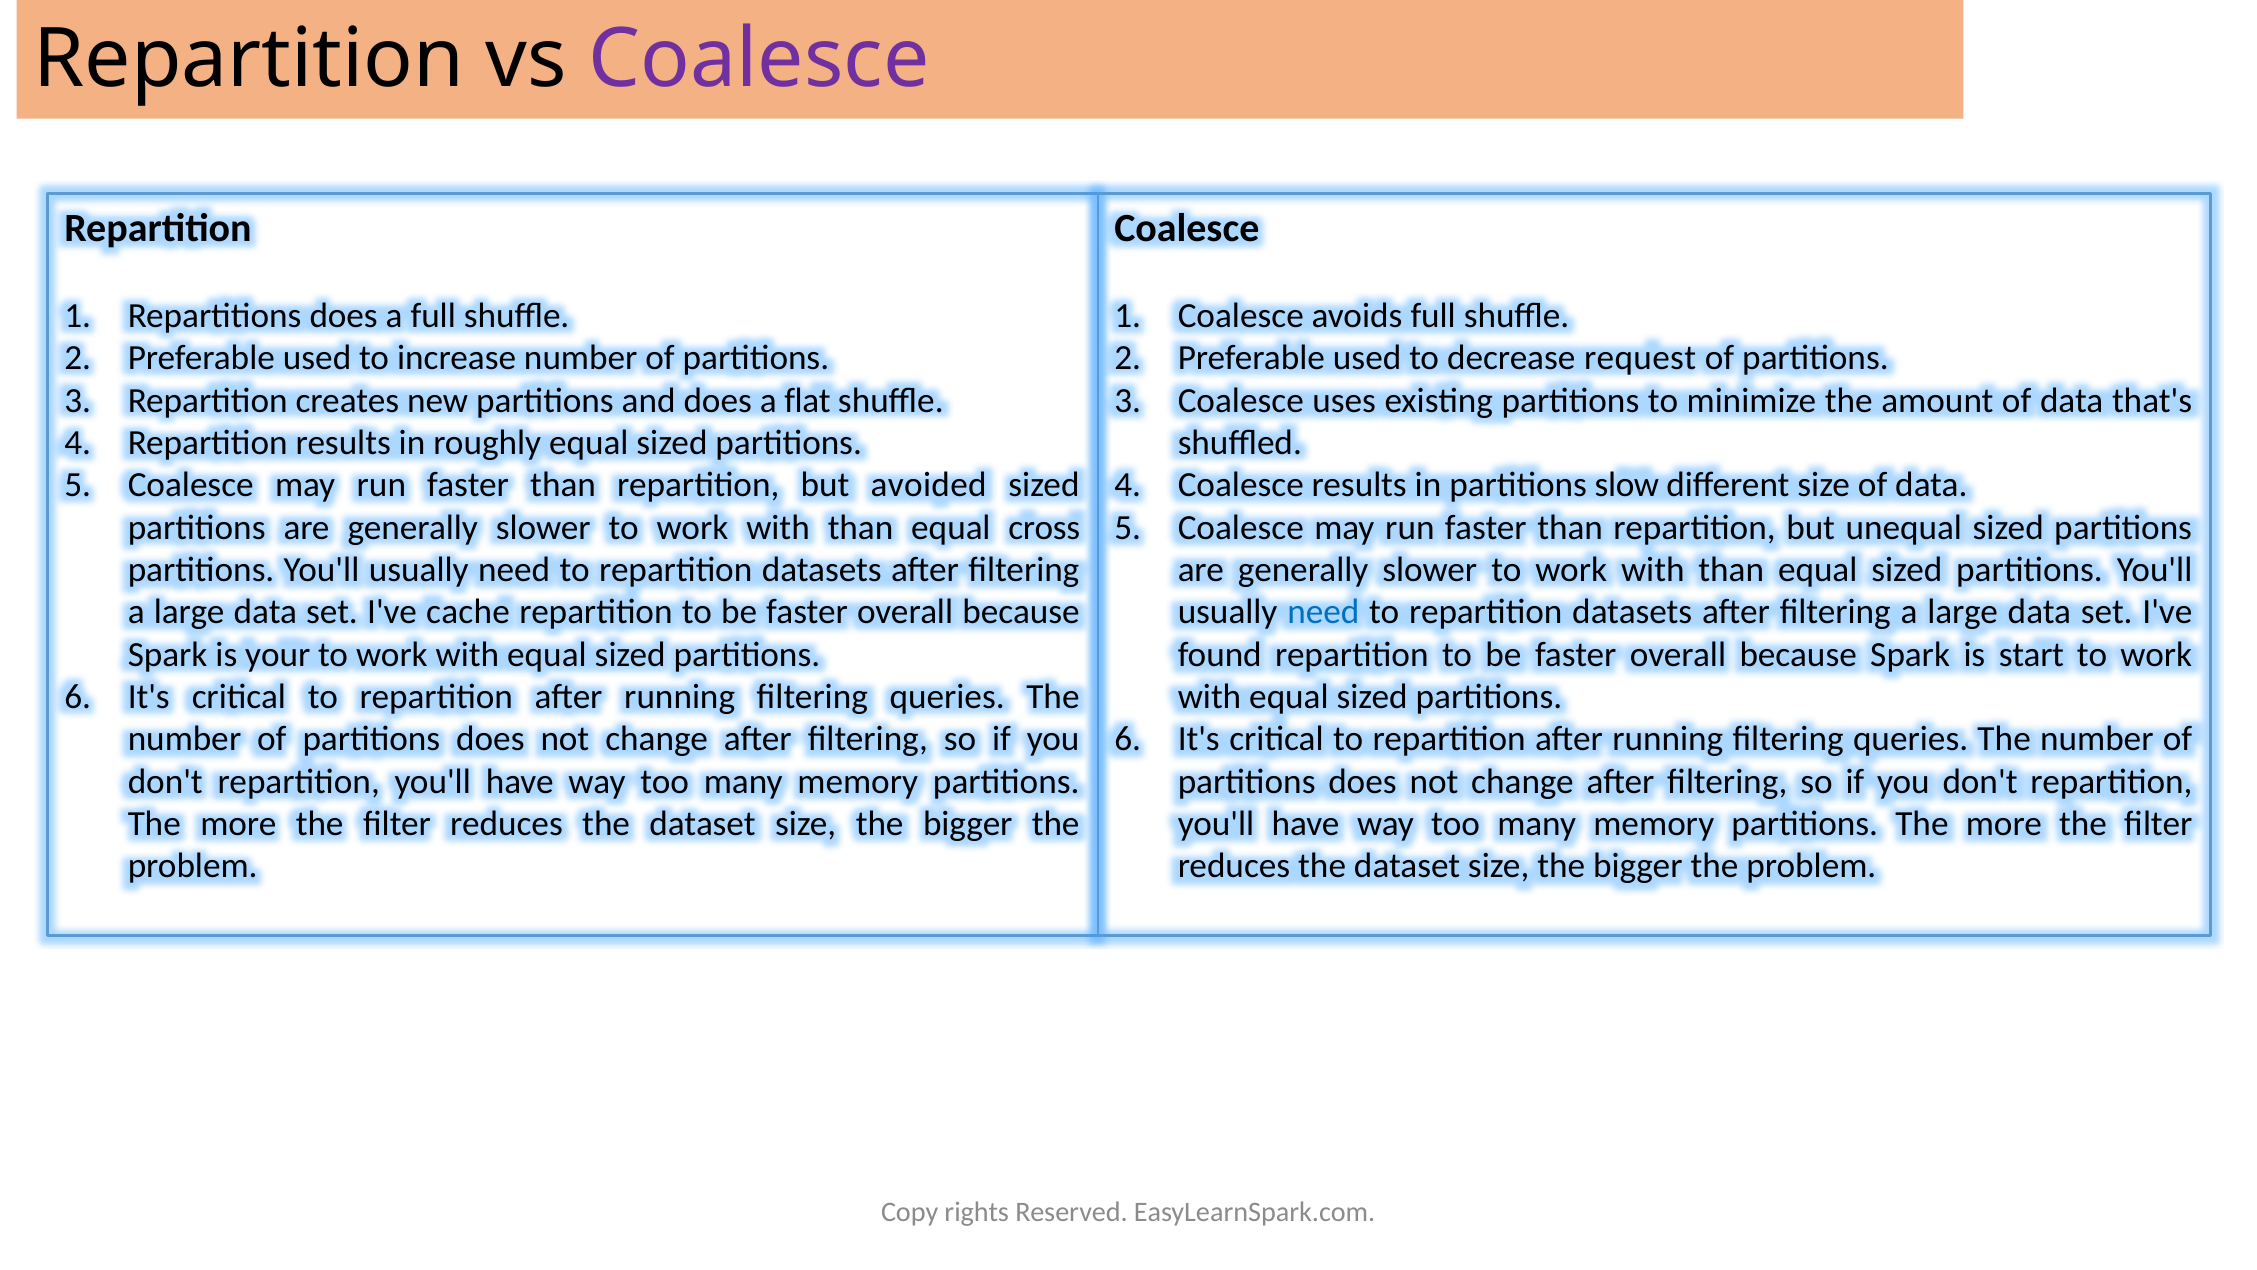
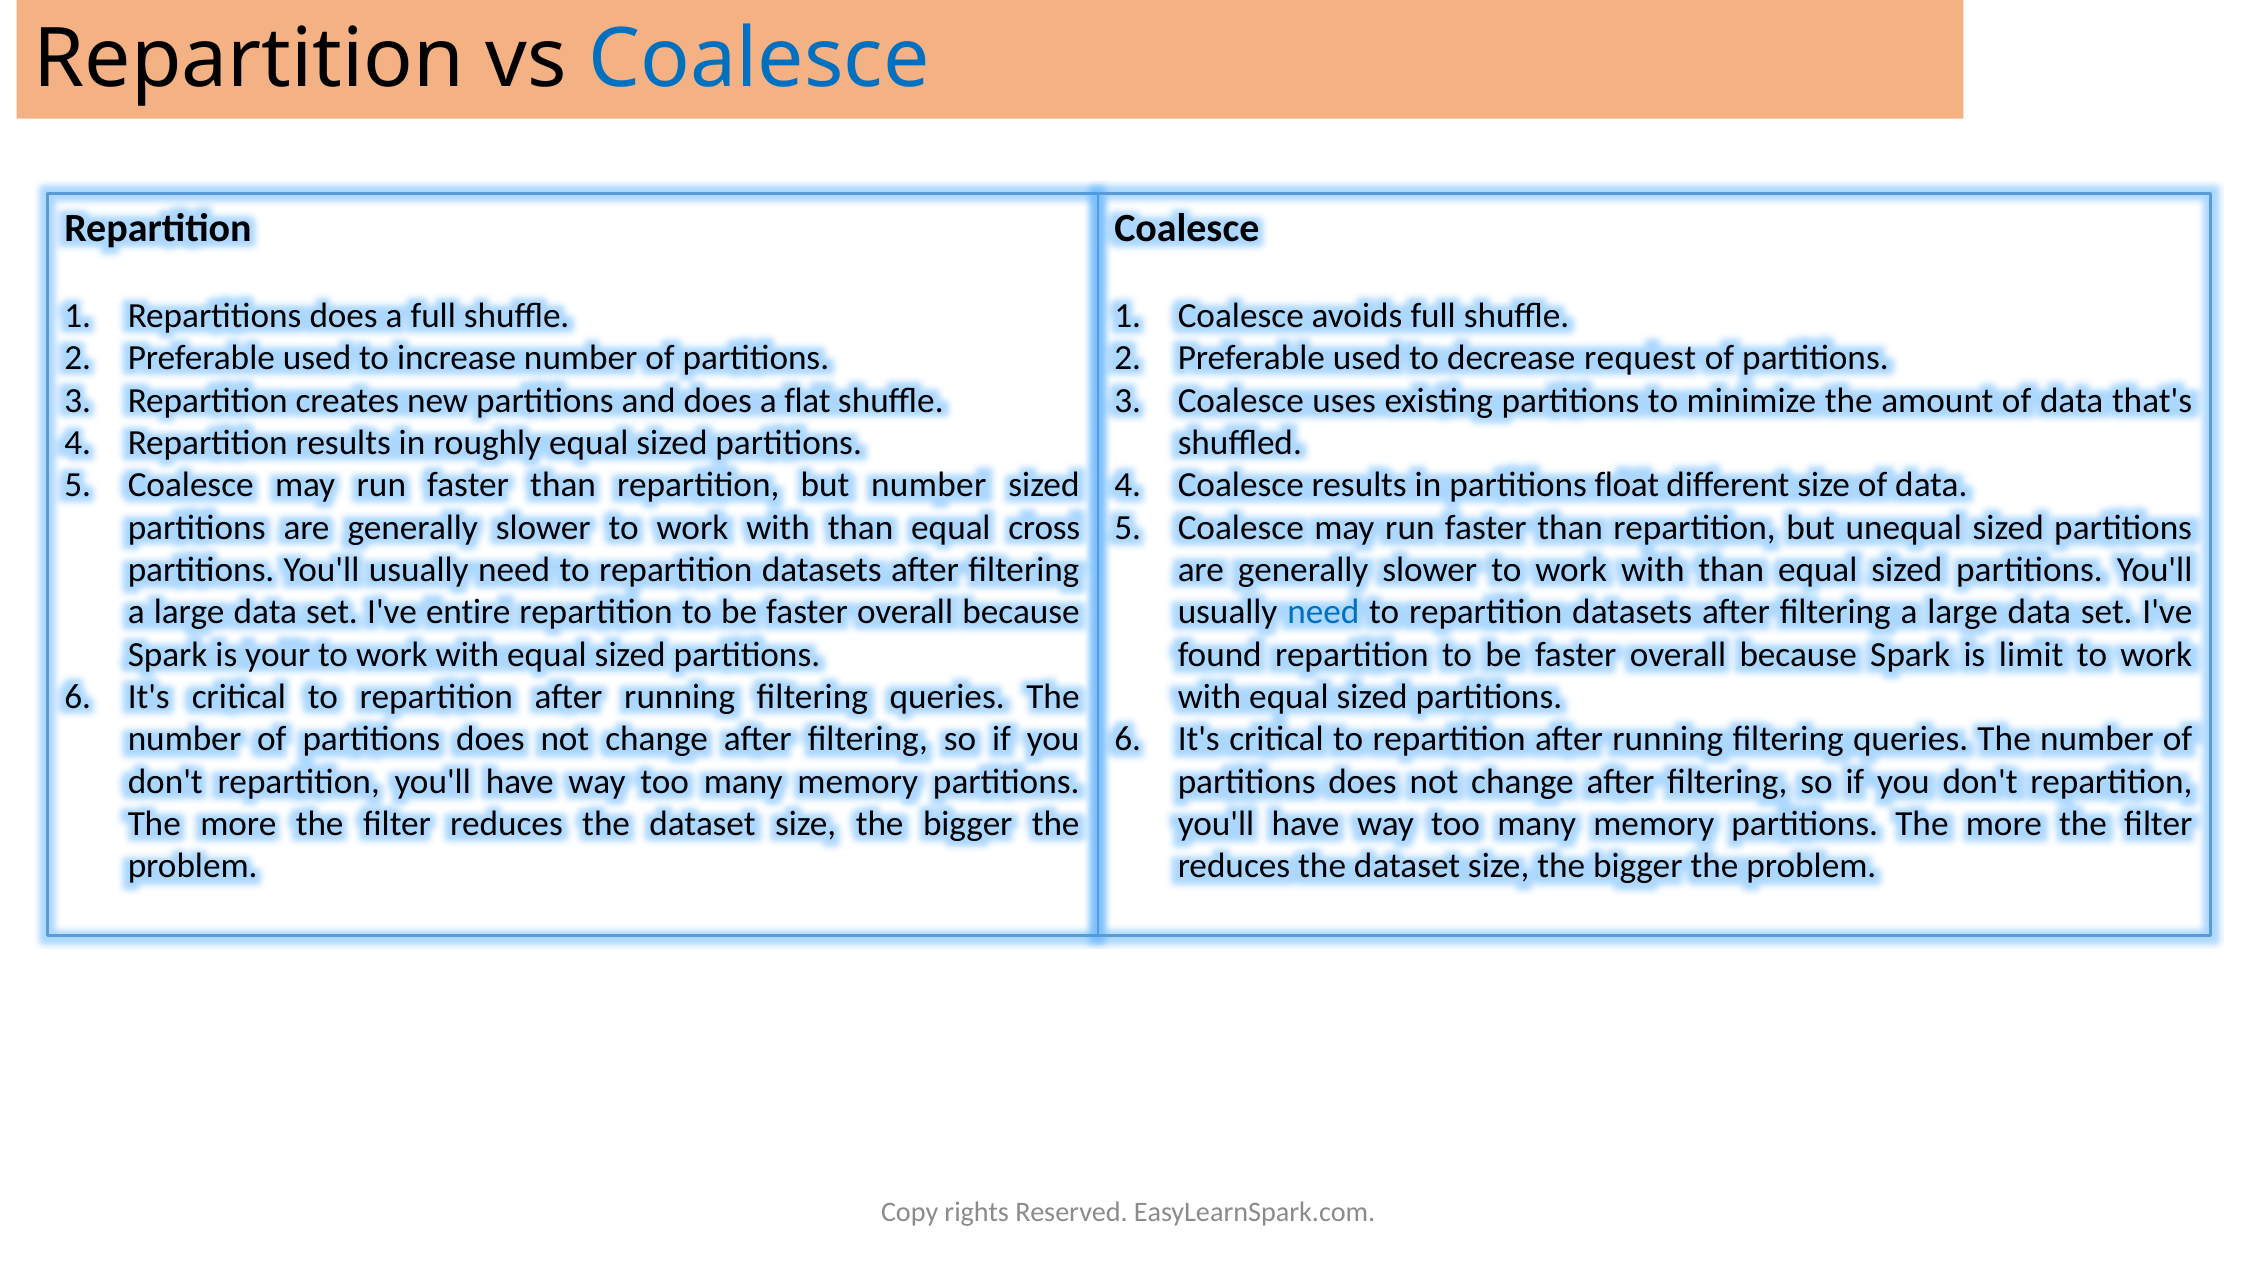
Coalesce at (759, 59) colour: purple -> blue
but avoided: avoided -> number
slow: slow -> float
cache: cache -> entire
start: start -> limit
